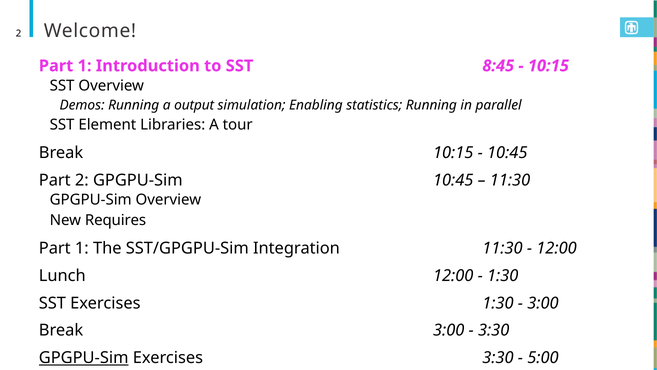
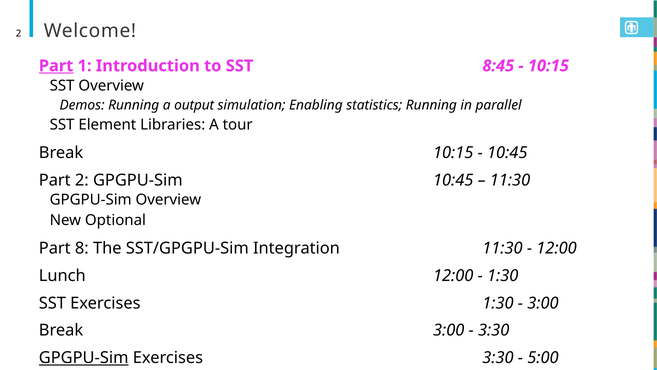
Part at (56, 66) underline: none -> present
Requires: Requires -> Optional
1 at (82, 248): 1 -> 8
